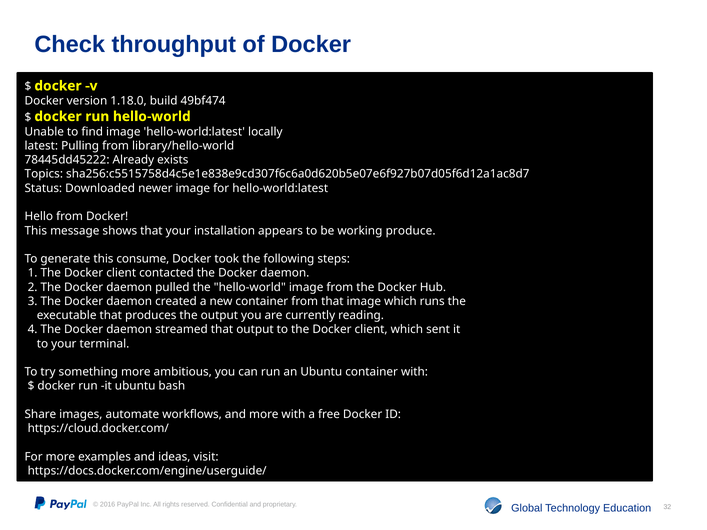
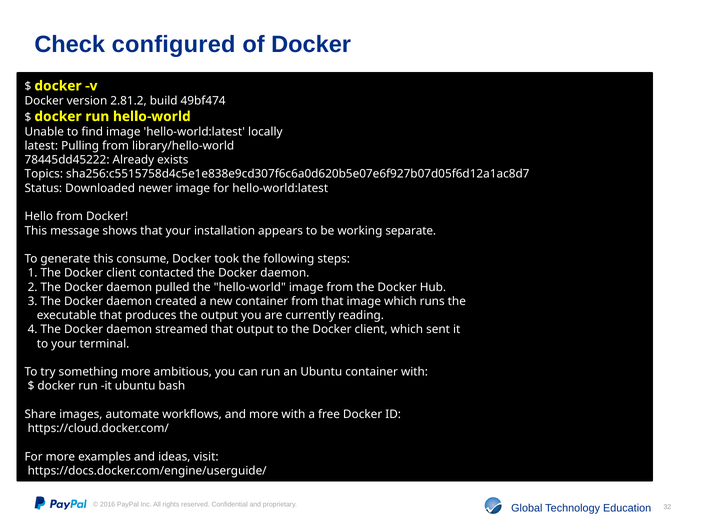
throughput: throughput -> configured
1.18.0: 1.18.0 -> 2.81.2
produce: produce -> separate
